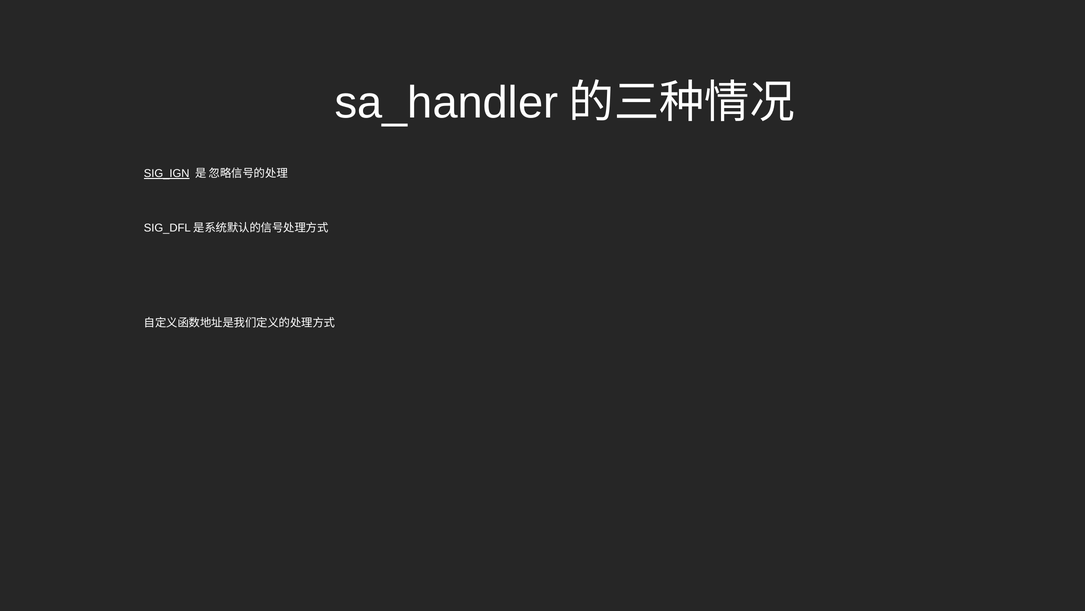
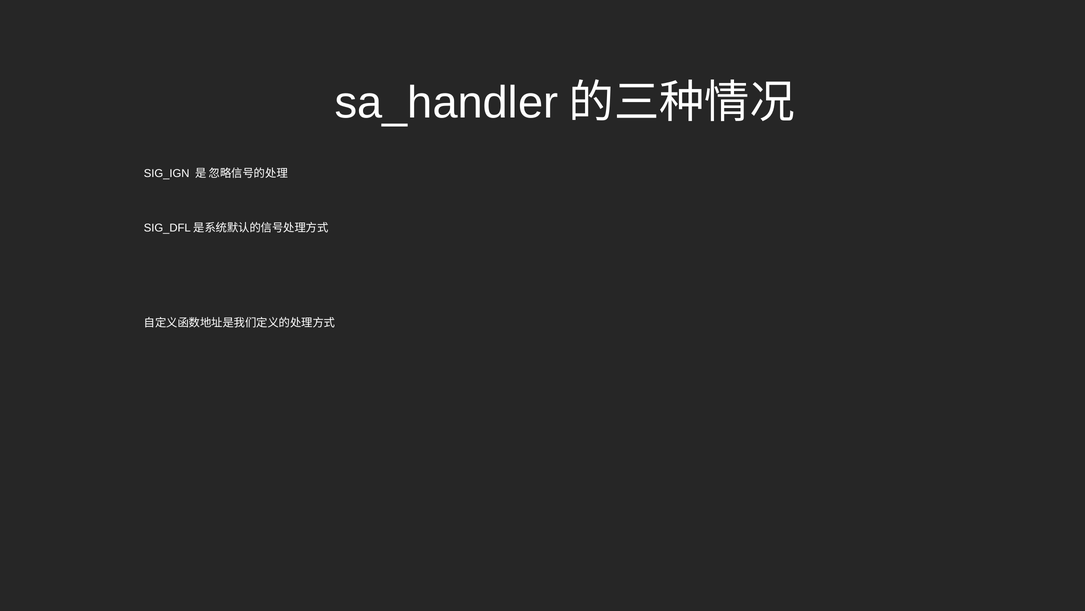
SIG_IGN underline: present -> none
